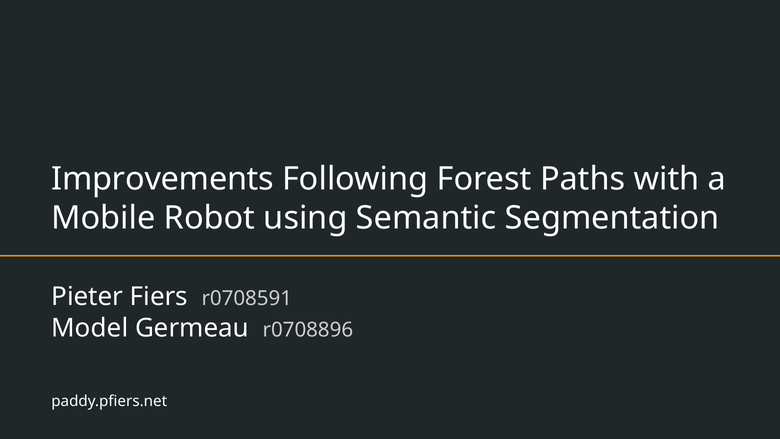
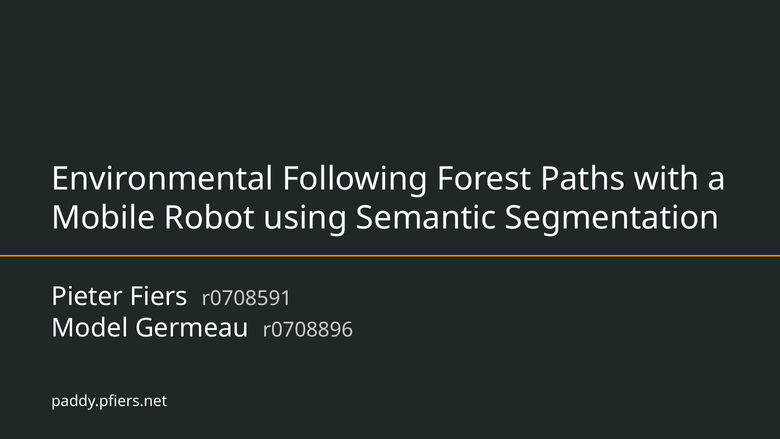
Improvements: Improvements -> Environmental
